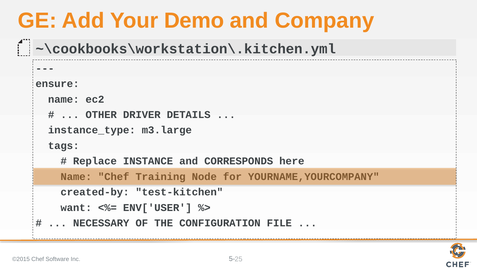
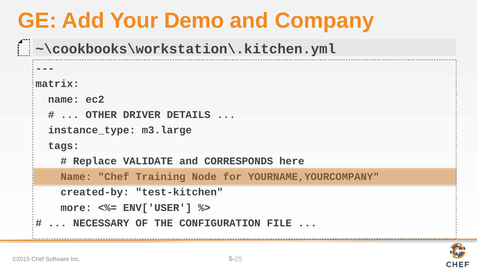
ensure: ensure -> matrix
INSTANCE: INSTANCE -> VALIDATE
want: want -> more
